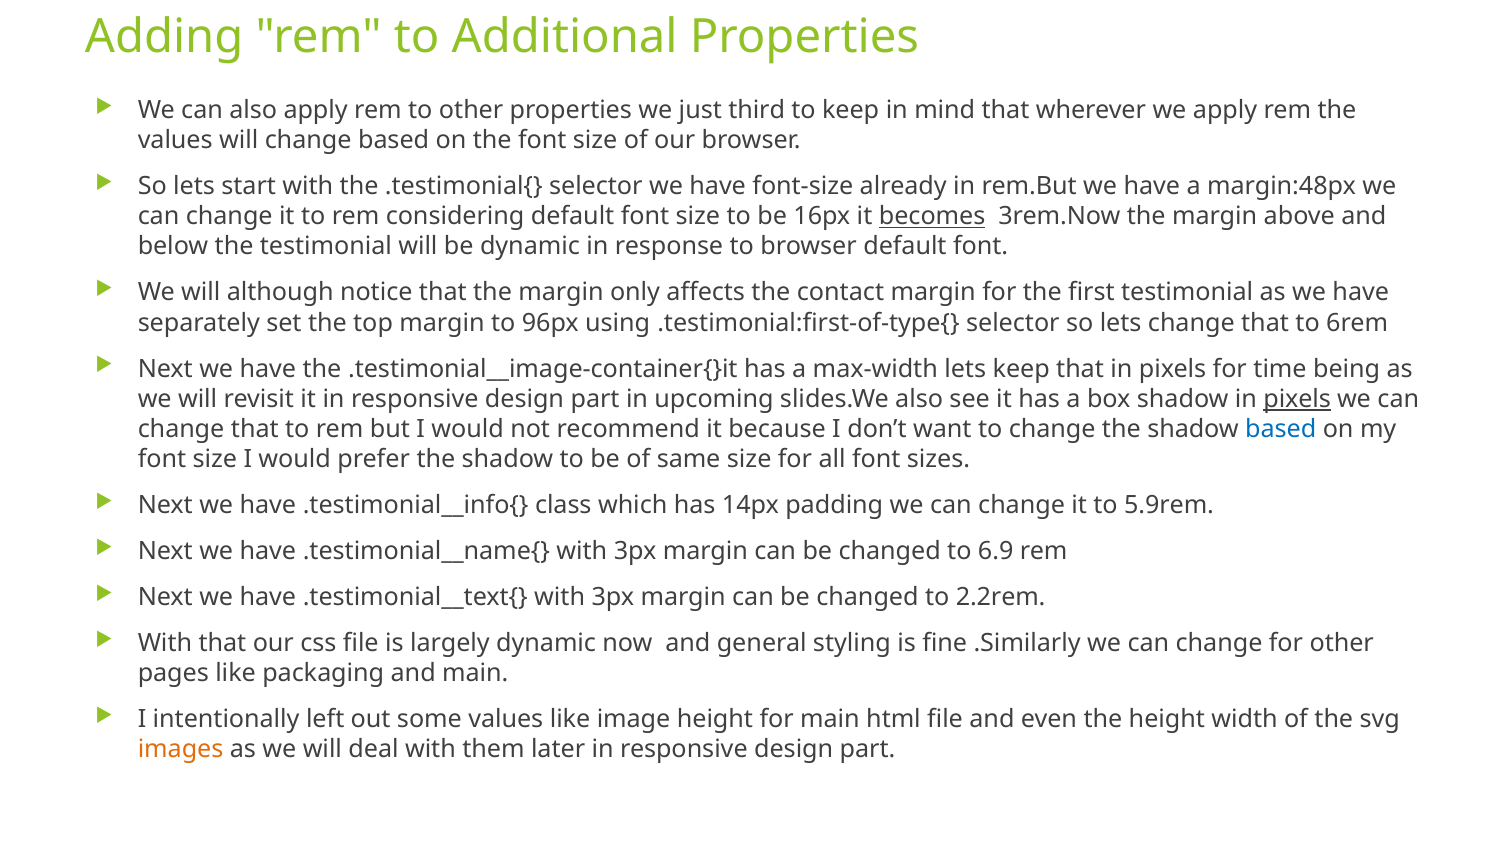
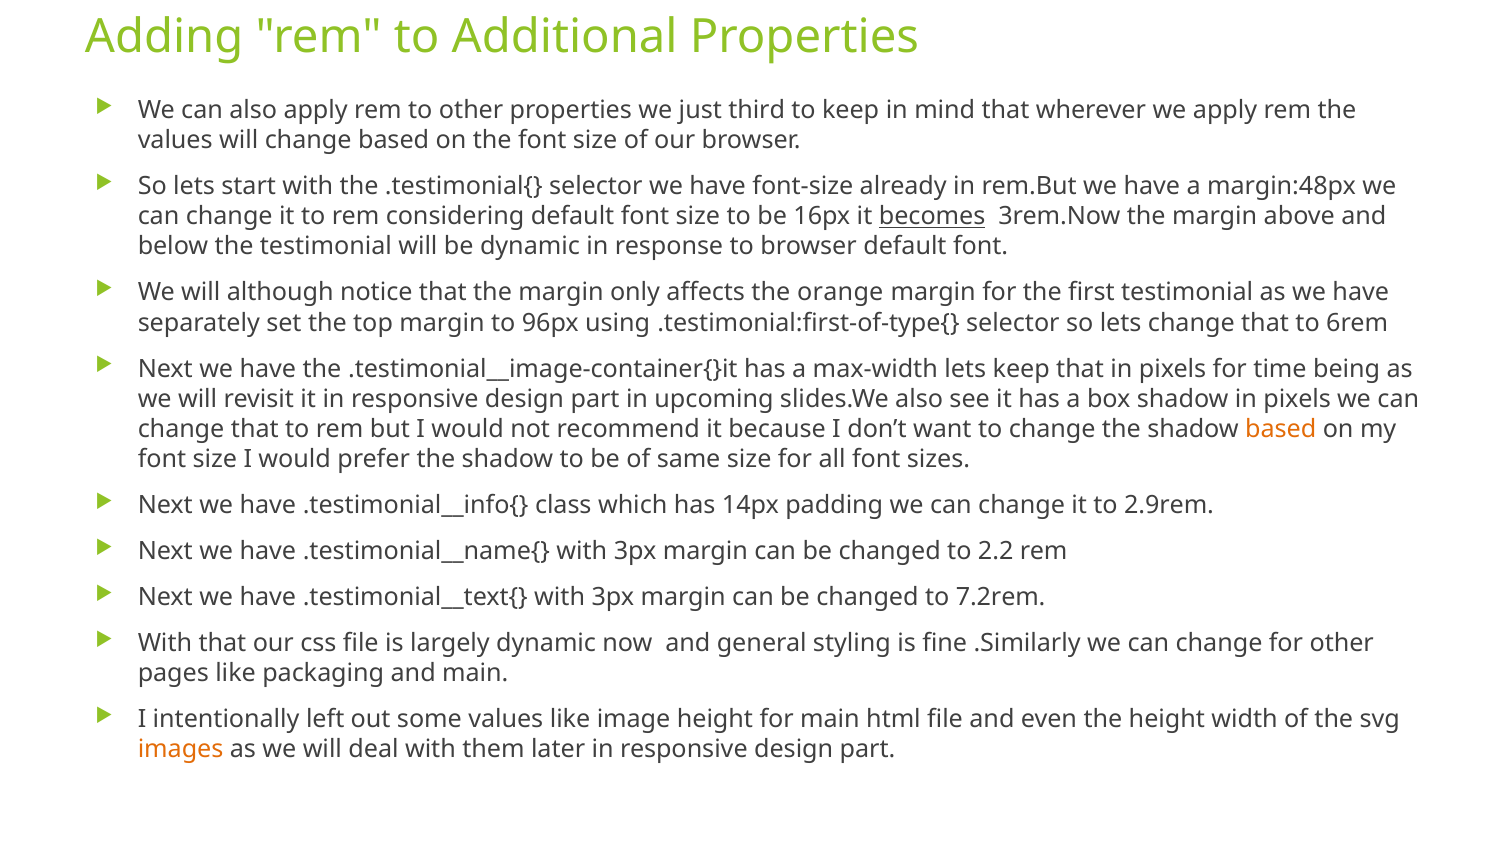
contact: contact -> orange
pixels at (1297, 399) underline: present -> none
based at (1281, 429) colour: blue -> orange
5.9rem: 5.9rem -> 2.9rem
6.9: 6.9 -> 2.2
2.2rem: 2.2rem -> 7.2rem
